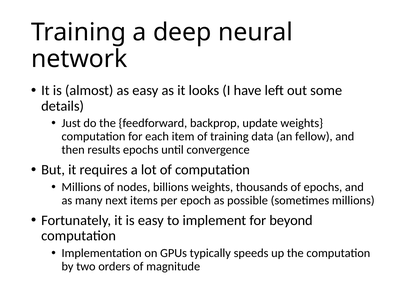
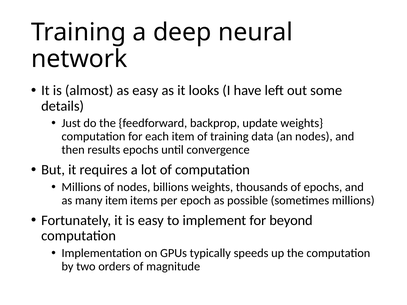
an fellow: fellow -> nodes
many next: next -> item
